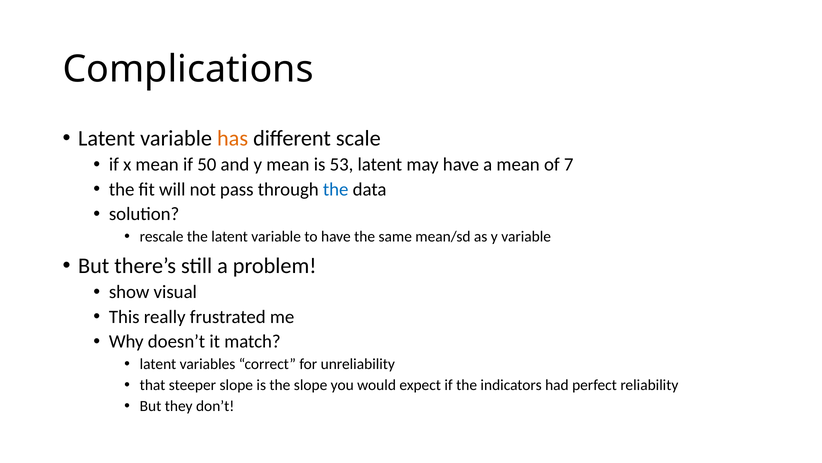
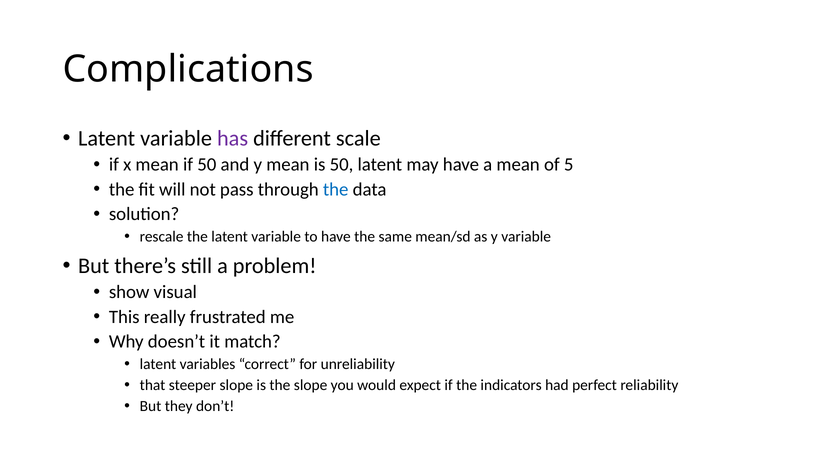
has colour: orange -> purple
is 53: 53 -> 50
7: 7 -> 5
